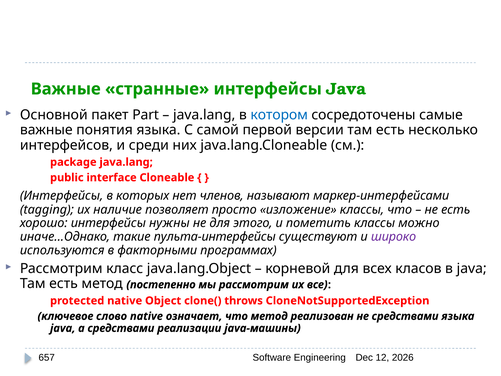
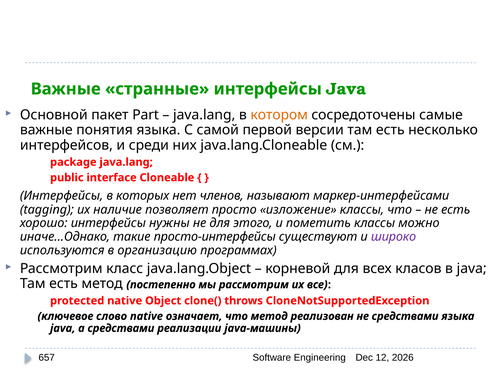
котором colour: blue -> orange
пульта-интерфейсы: пульта-интерфейсы -> просто-интерфейсы
факторными: факторными -> организацию
